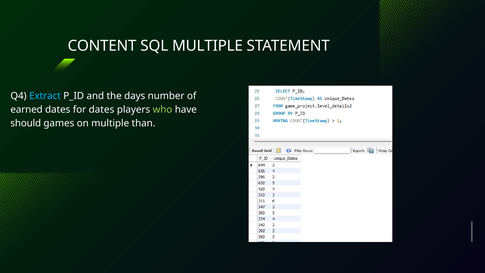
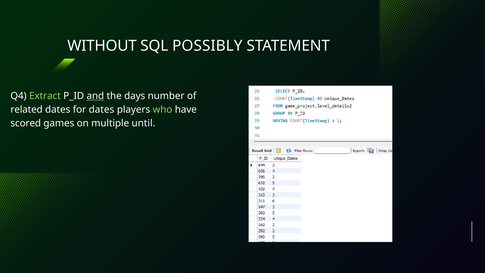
CONTENT: CONTENT -> WITHOUT
SQL MULTIPLE: MULTIPLE -> POSSIBLY
Extract colour: light blue -> light green
and underline: none -> present
earned: earned -> related
should: should -> scored
than: than -> until
